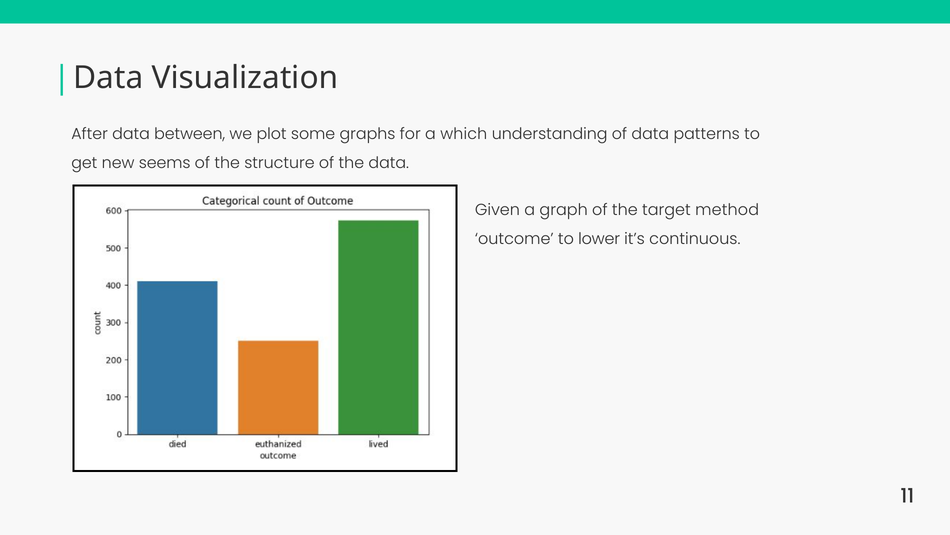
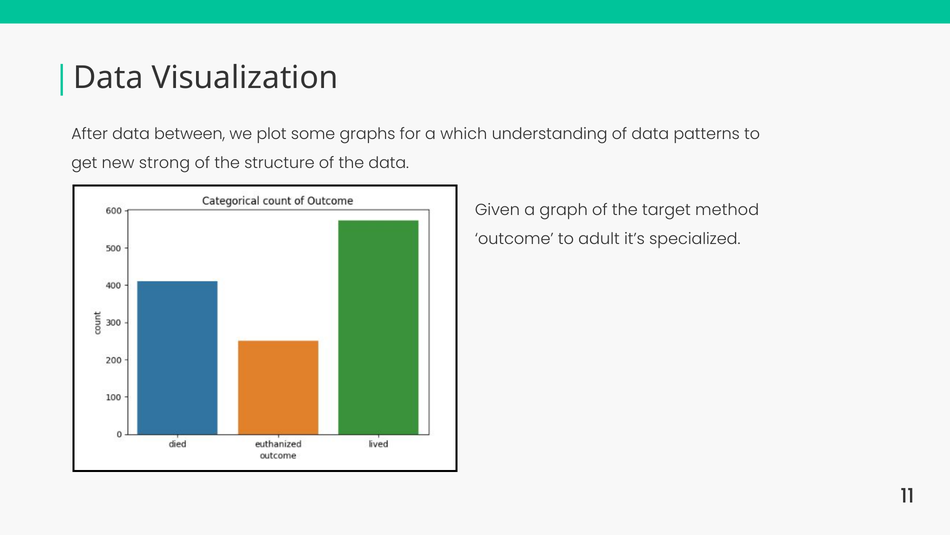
seems: seems -> strong
lower: lower -> adult
continuous: continuous -> specialized
